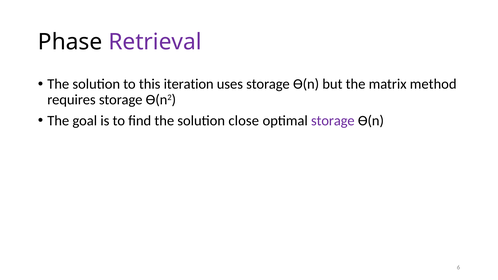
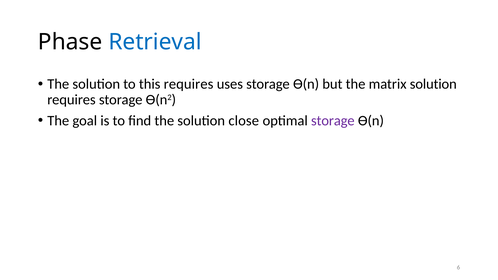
Retrieval colour: purple -> blue
this iteration: iteration -> requires
matrix method: method -> solution
